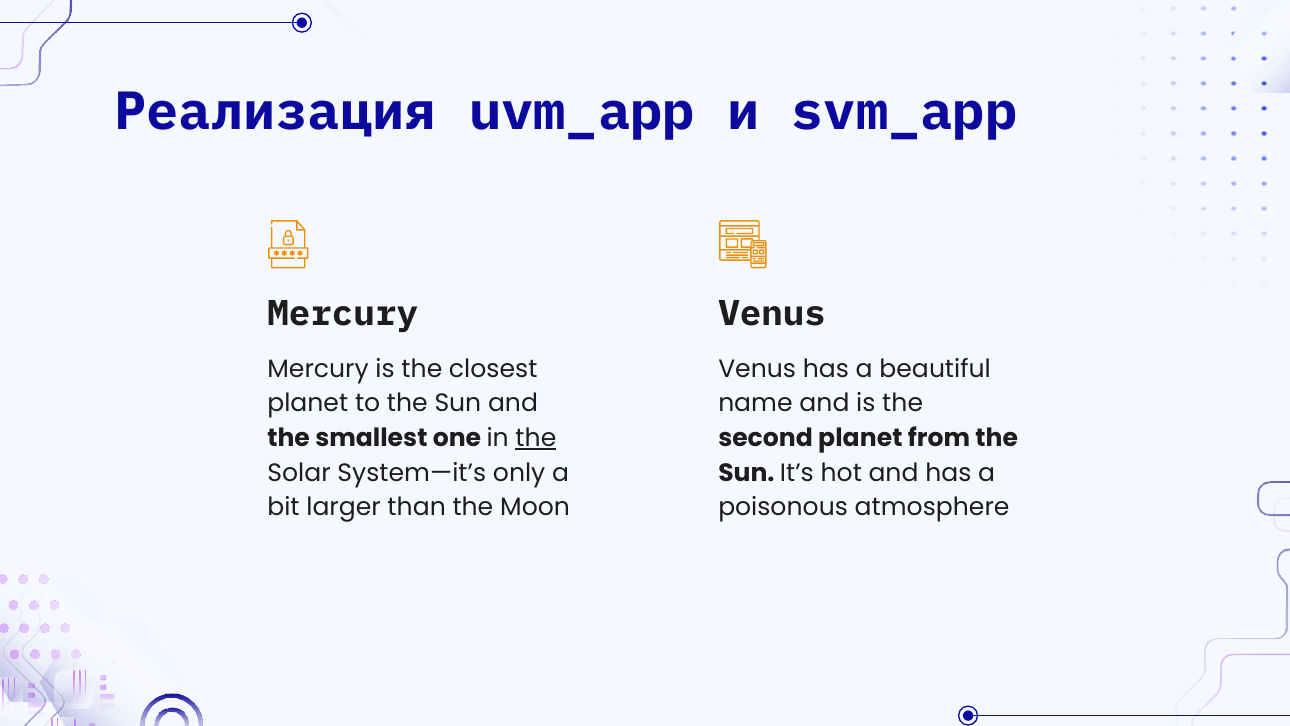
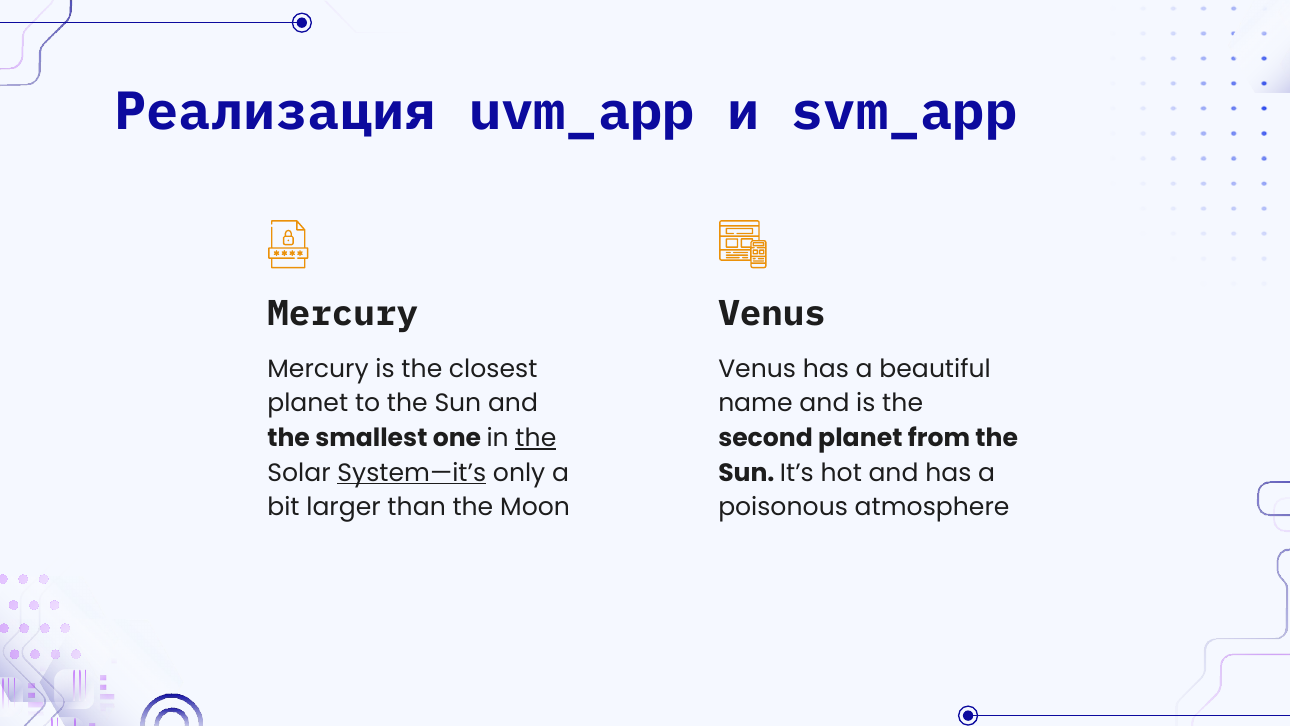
System—it’s underline: none -> present
